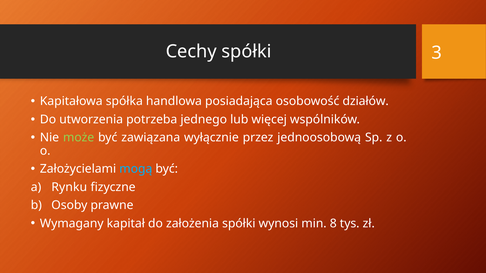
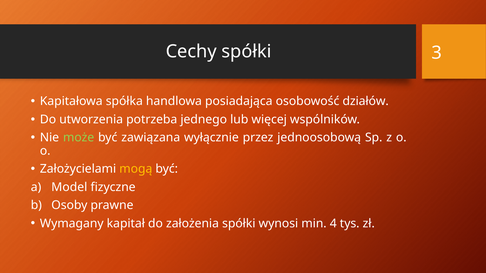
mogą colour: light blue -> yellow
Rynku: Rynku -> Model
8: 8 -> 4
